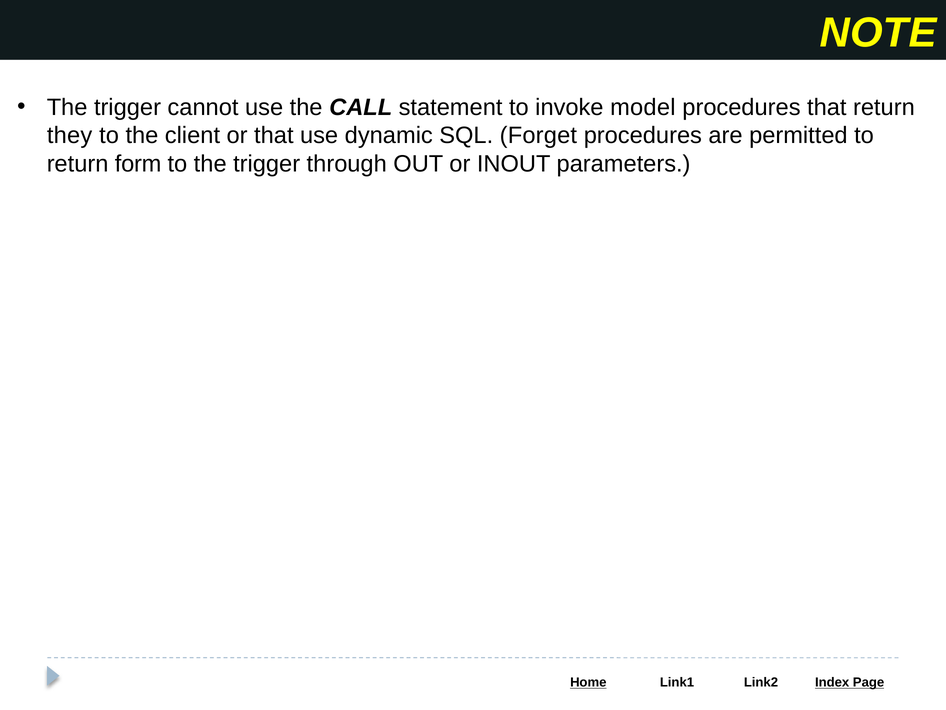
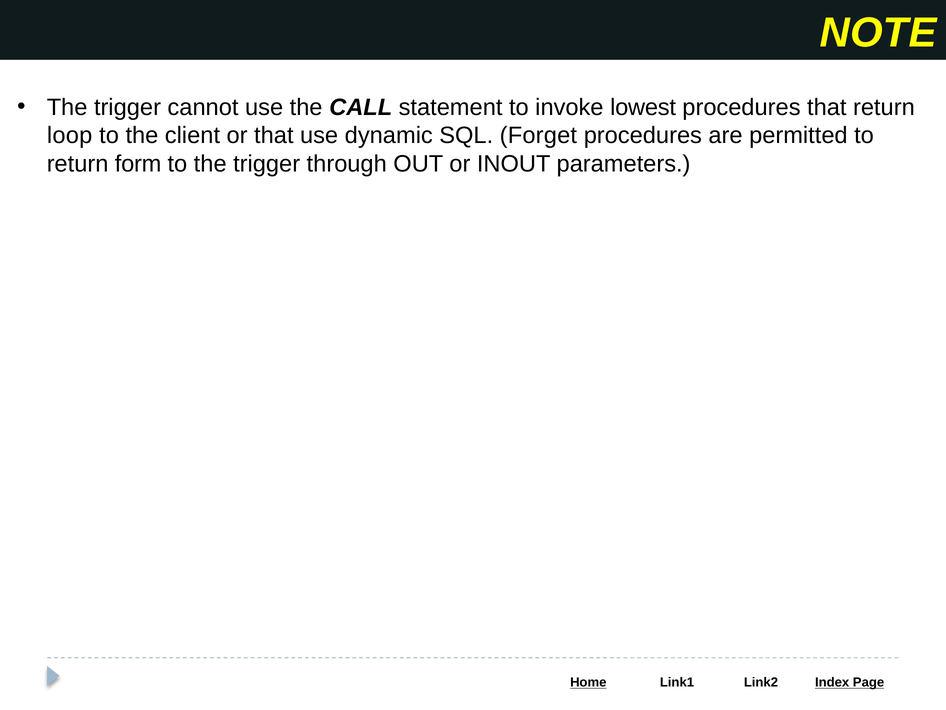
model: model -> lowest
they: they -> loop
